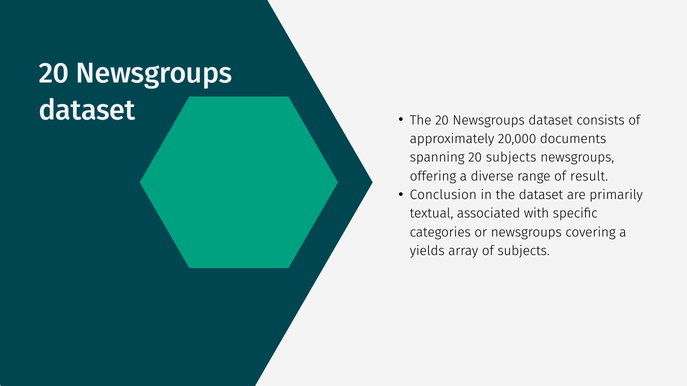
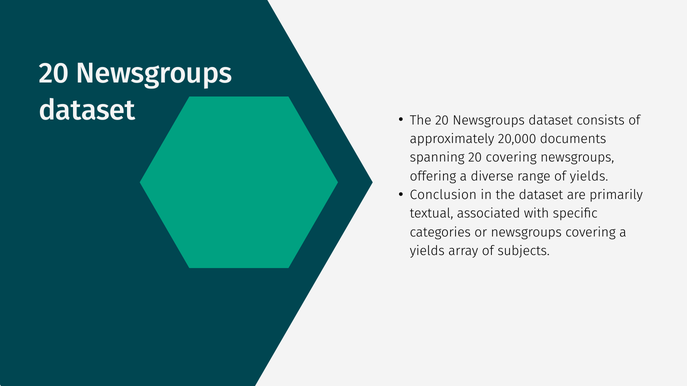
20 subjects: subjects -> covering
of result: result -> yields
